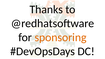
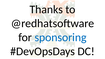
sponsoring colour: orange -> blue
